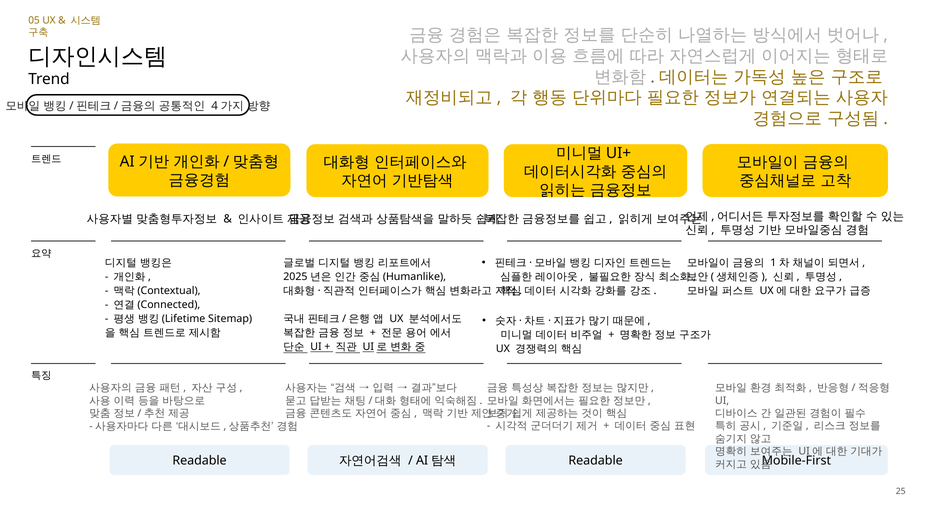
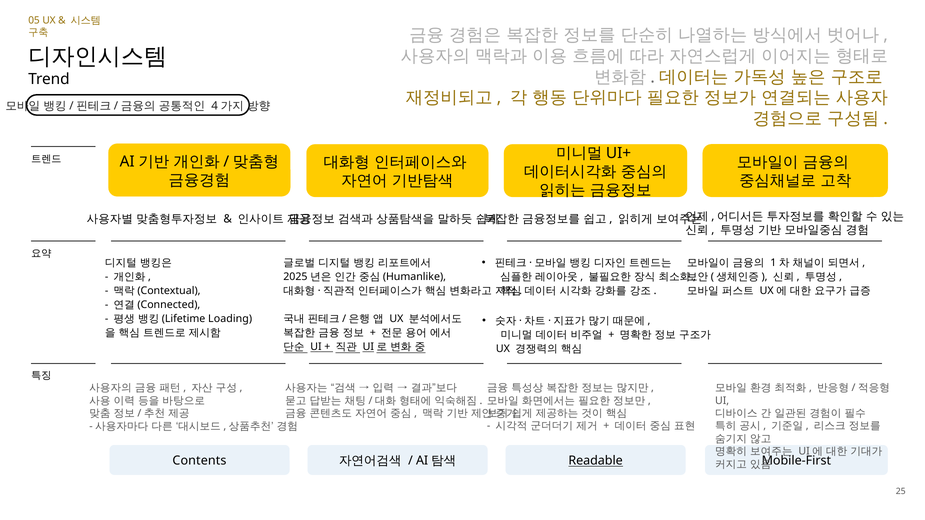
Sitemap: Sitemap -> Loading
Readable at (200, 461): Readable -> Contents
Readable at (596, 461) underline: none -> present
